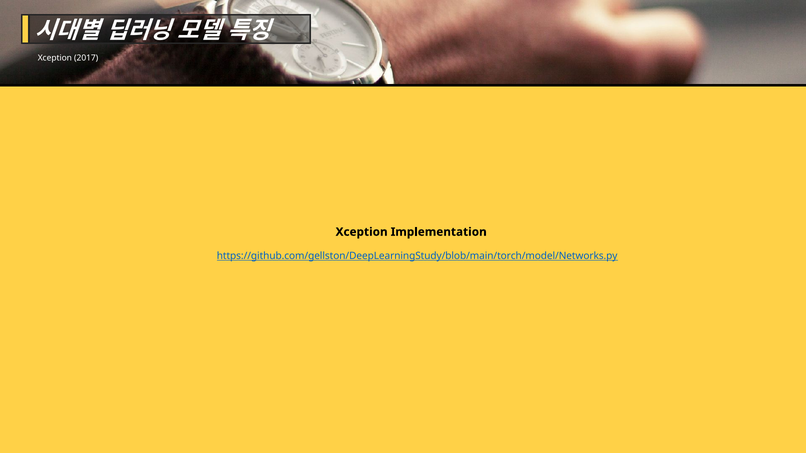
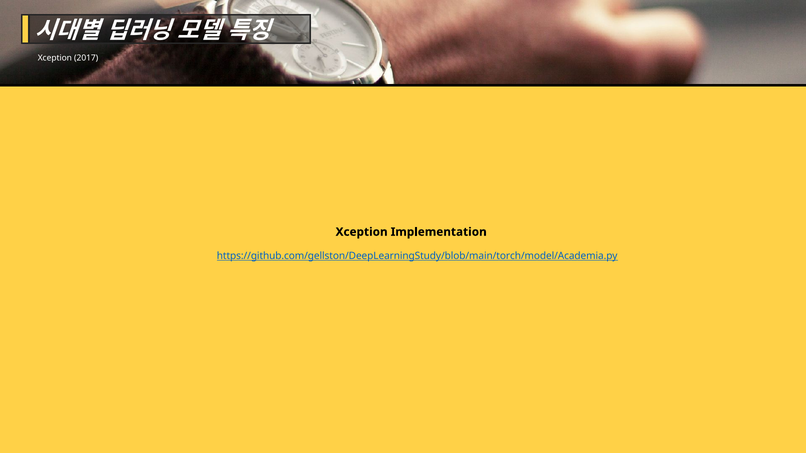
https://github.com/gellston/DeepLearningStudy/blob/main/torch/model/Networks.py: https://github.com/gellston/DeepLearningStudy/blob/main/torch/model/Networks.py -> https://github.com/gellston/DeepLearningStudy/blob/main/torch/model/Academia.py
